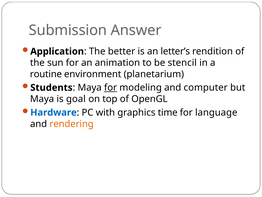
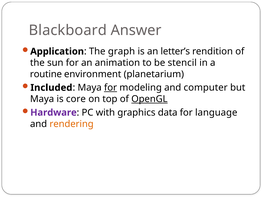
Submission: Submission -> Blackboard
better: better -> graph
Students: Students -> Included
goal: goal -> core
OpenGL underline: none -> present
Hardware colour: blue -> purple
time: time -> data
